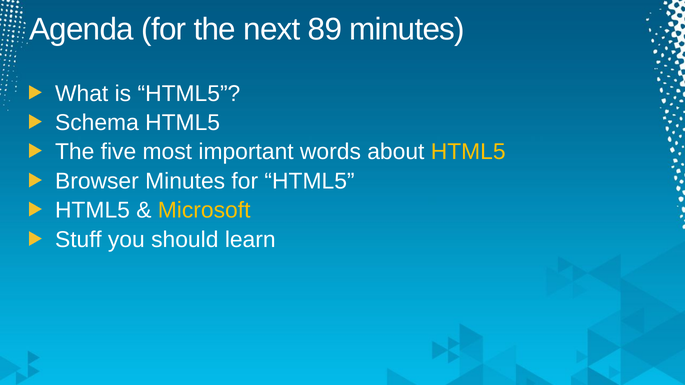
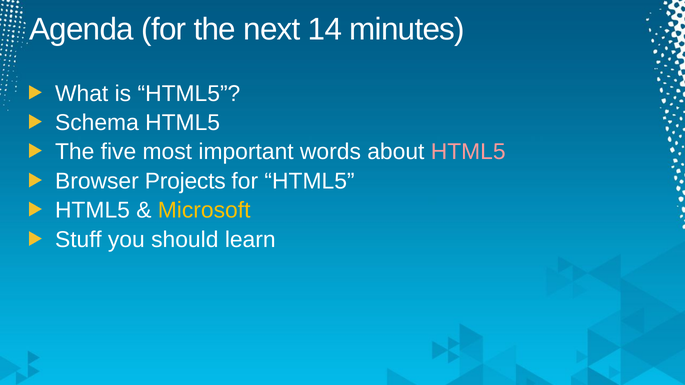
89: 89 -> 14
HTML5 at (468, 152) colour: yellow -> pink
Browser Minutes: Minutes -> Projects
